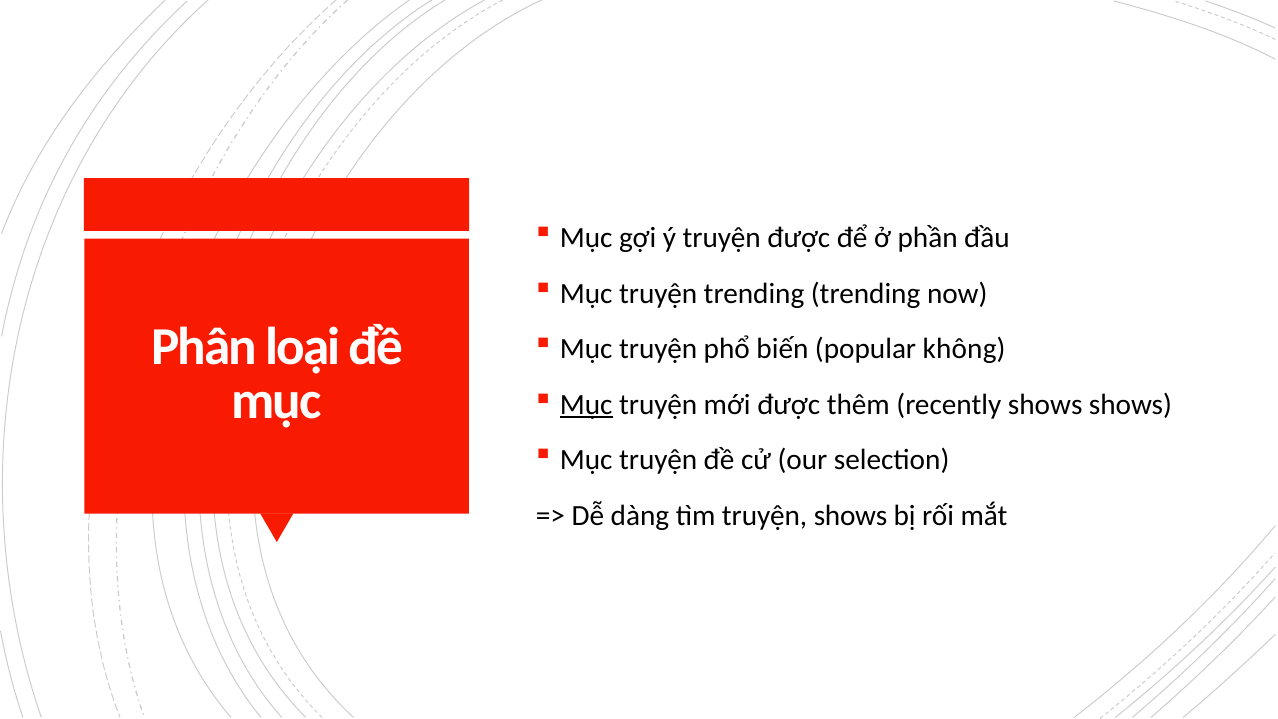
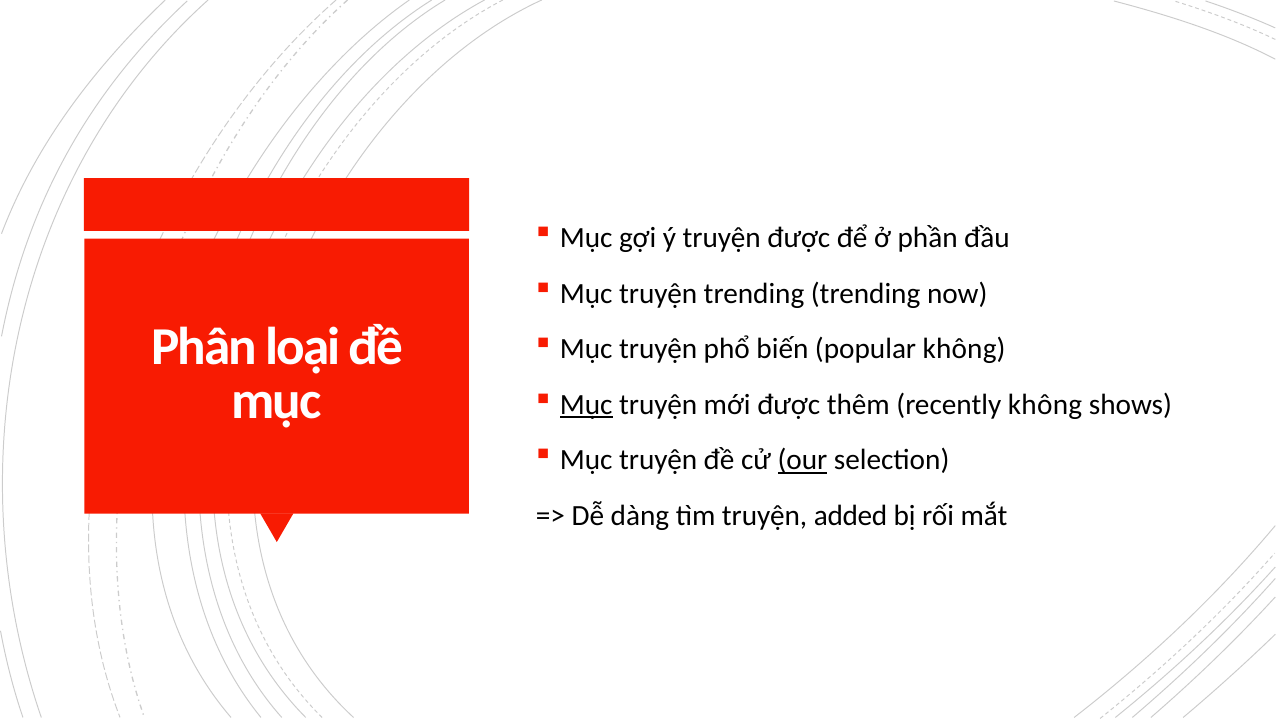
recently shows: shows -> không
our underline: none -> present
truyện shows: shows -> added
